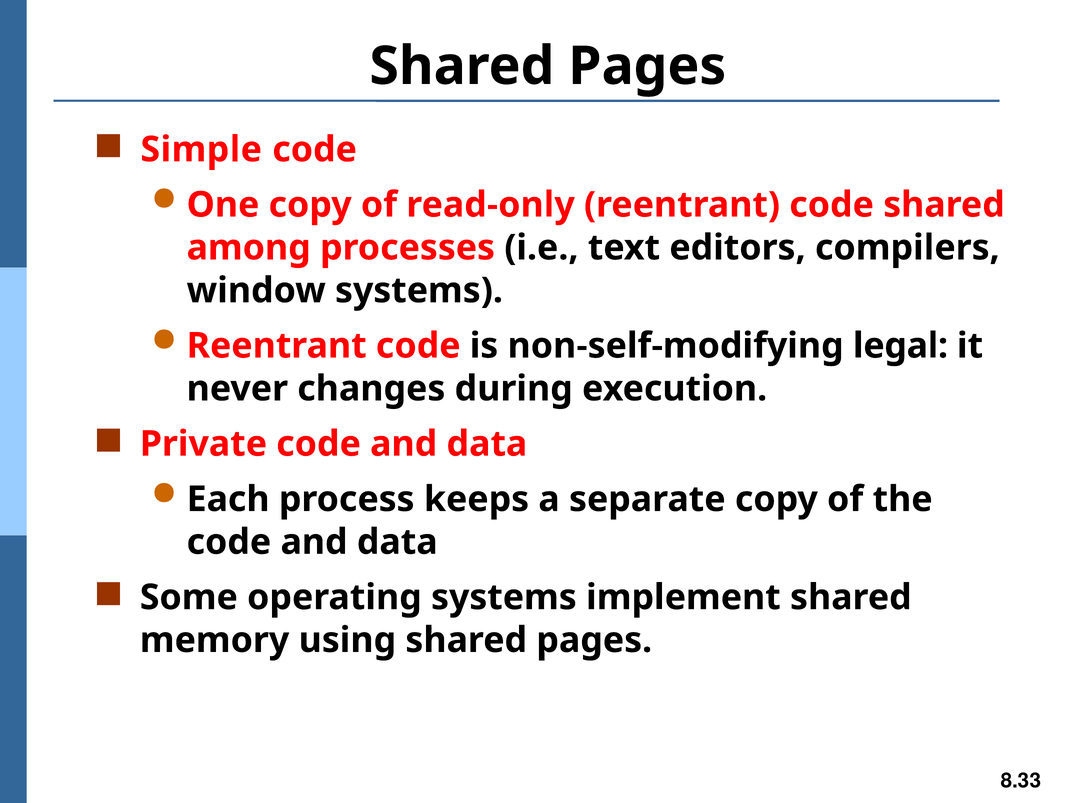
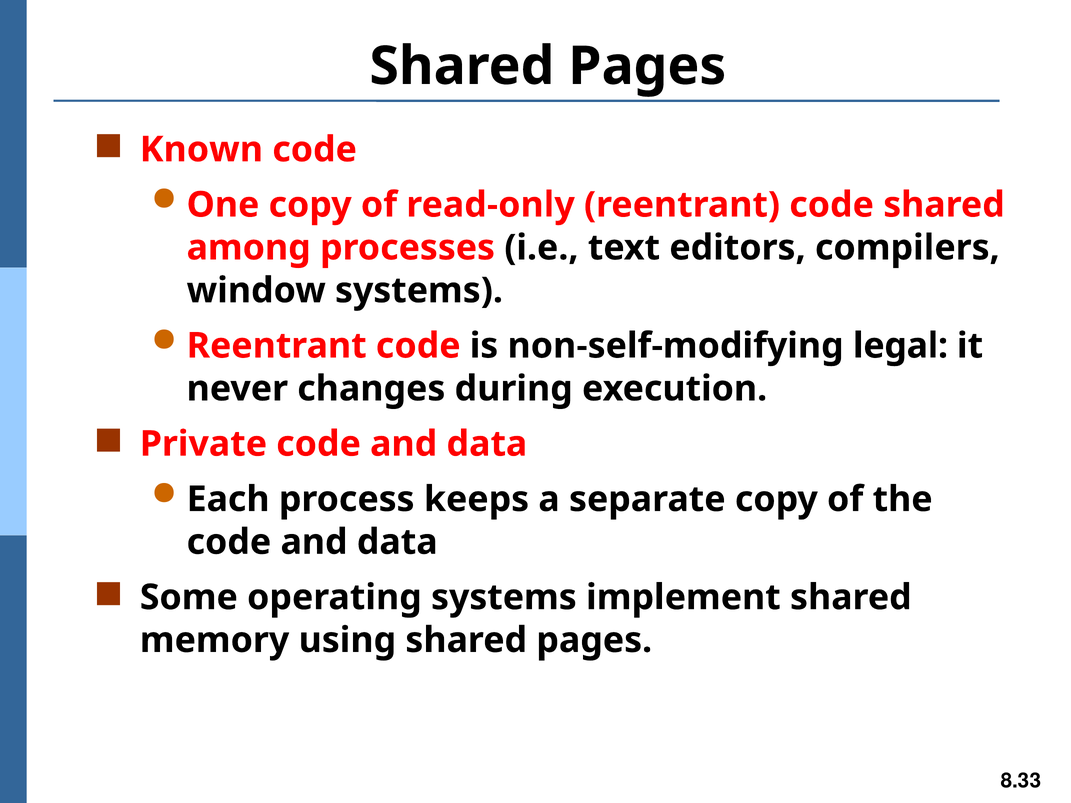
Simple: Simple -> Known
